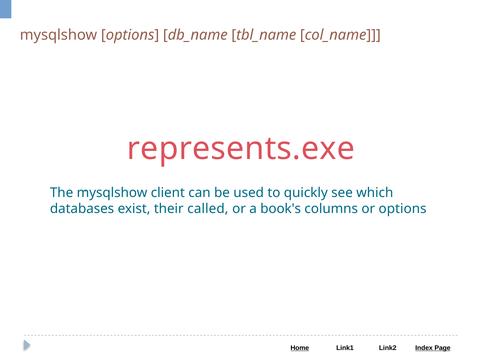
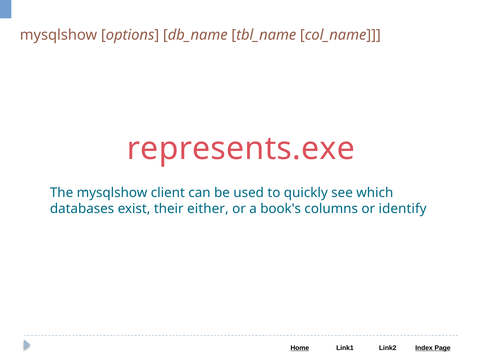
called: called -> either
or options: options -> identify
